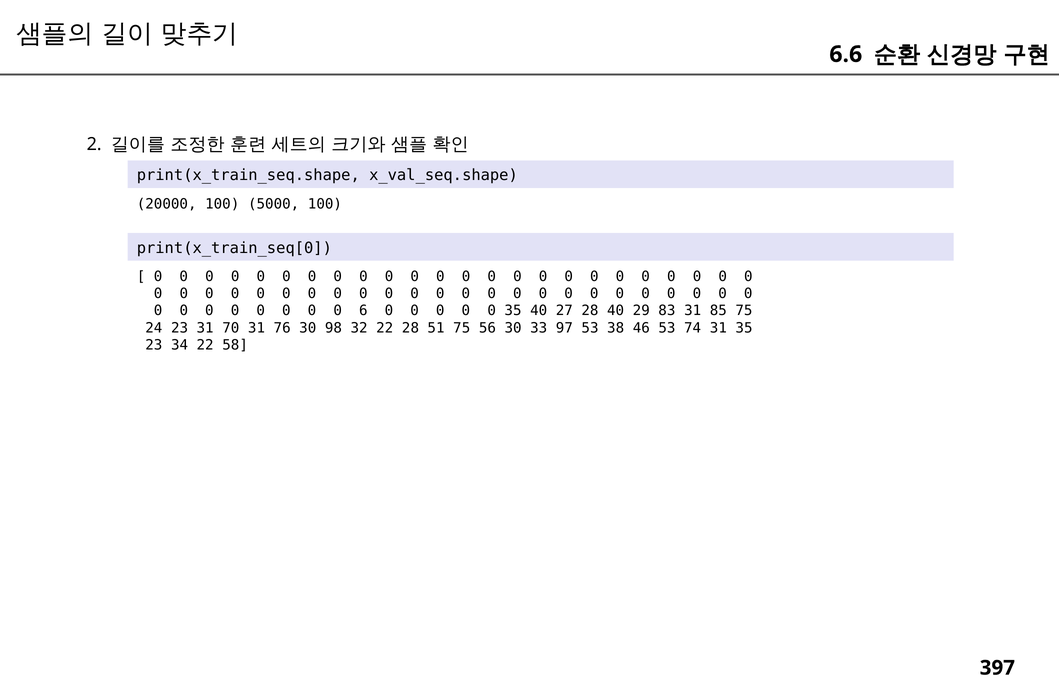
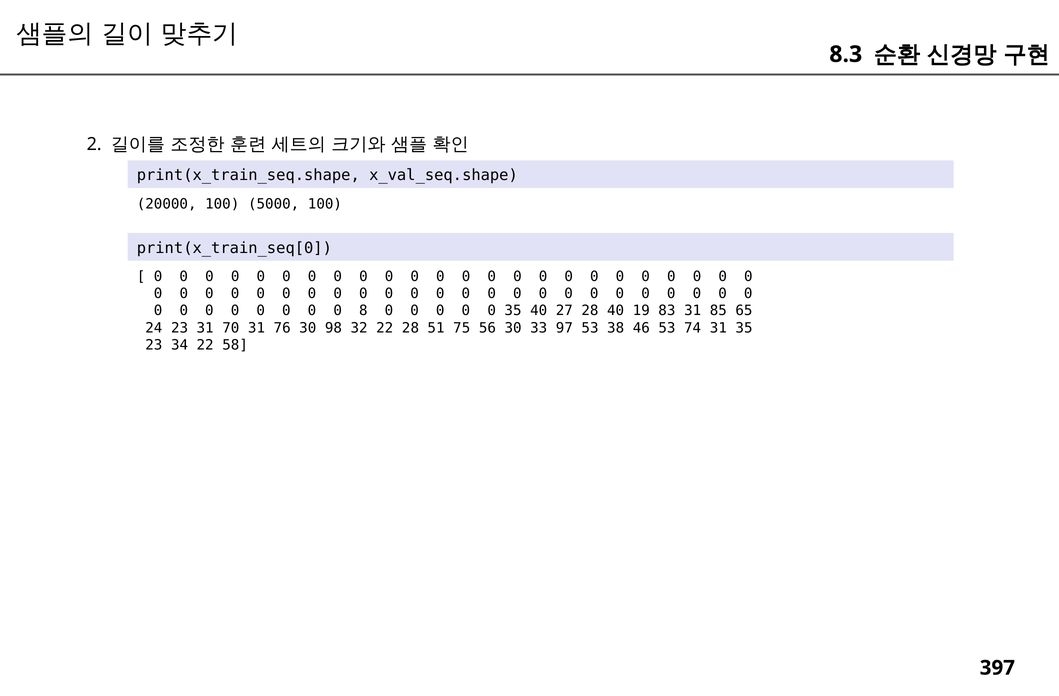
6.6: 6.6 -> 8.3
6: 6 -> 8
29: 29 -> 19
85 75: 75 -> 65
